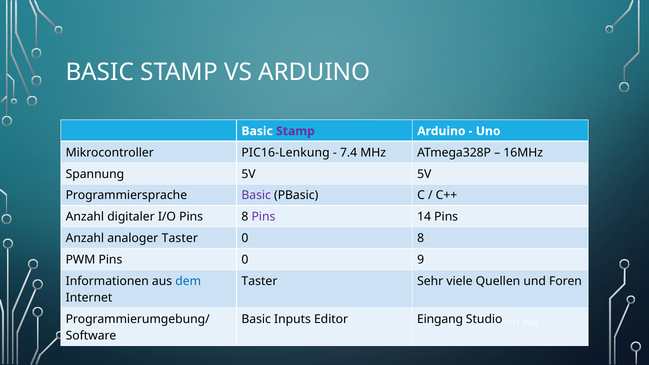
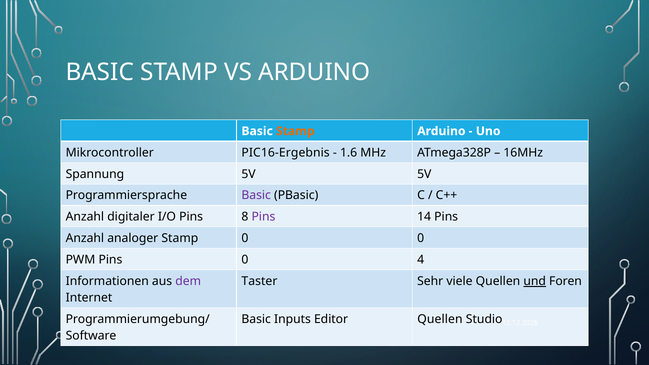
Stamp at (295, 131) colour: purple -> orange
PIC16-Lenkung: PIC16-Lenkung -> PIC16-Ergebnis
7.4: 7.4 -> 1.6
analoger Taster: Taster -> Stamp
0 8: 8 -> 0
9: 9 -> 4
dem colour: blue -> purple
und underline: none -> present
Editor Eingang: Eingang -> Quellen
